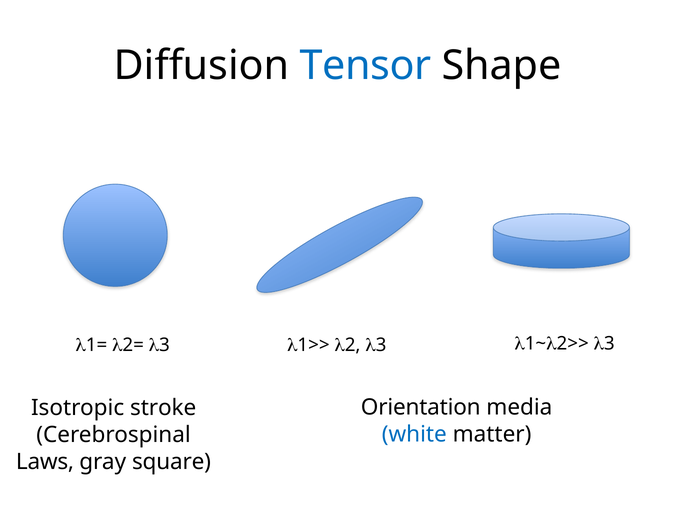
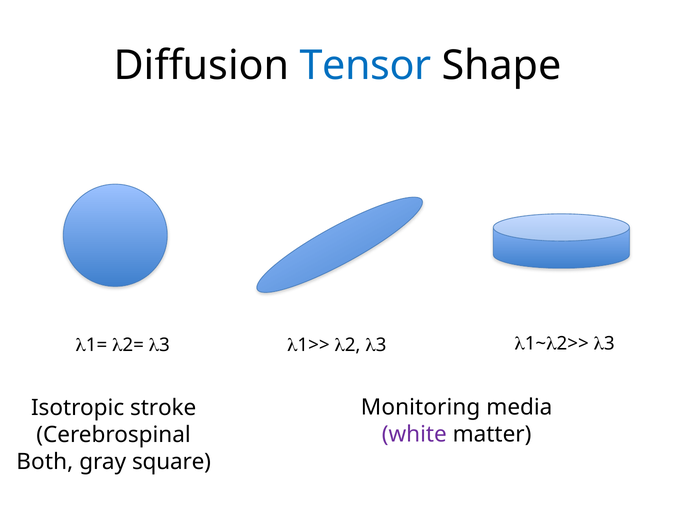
Orientation: Orientation -> Monitoring
white colour: blue -> purple
Laws: Laws -> Both
